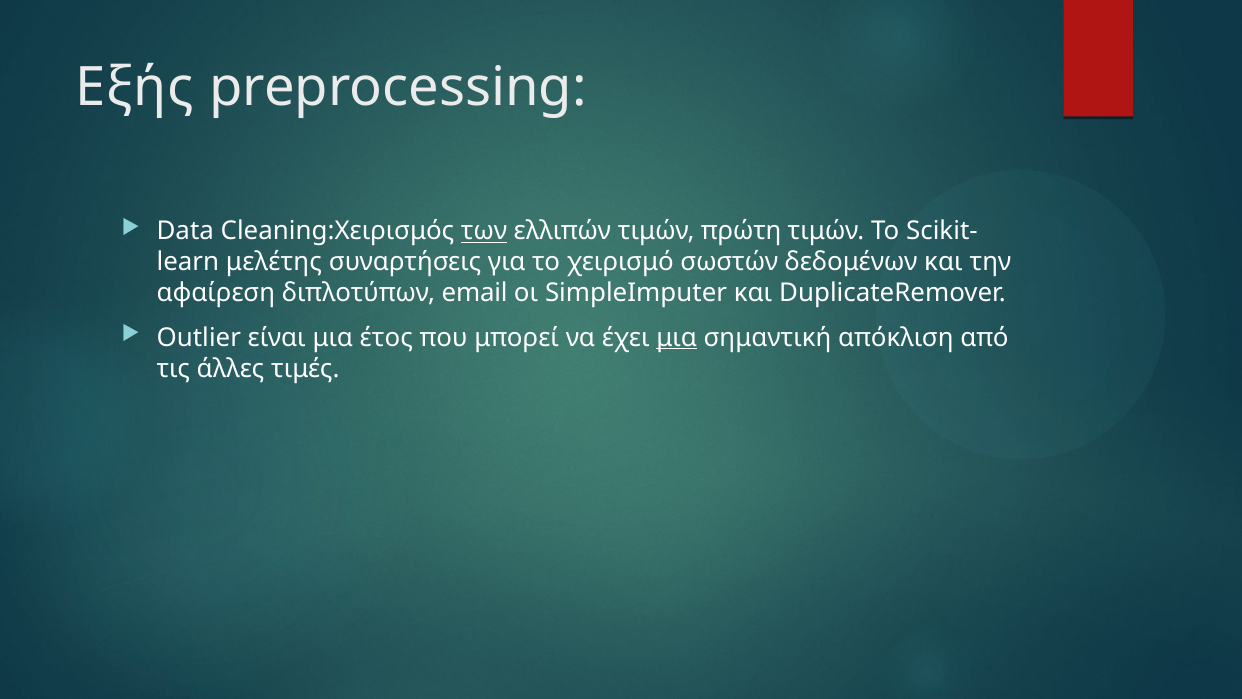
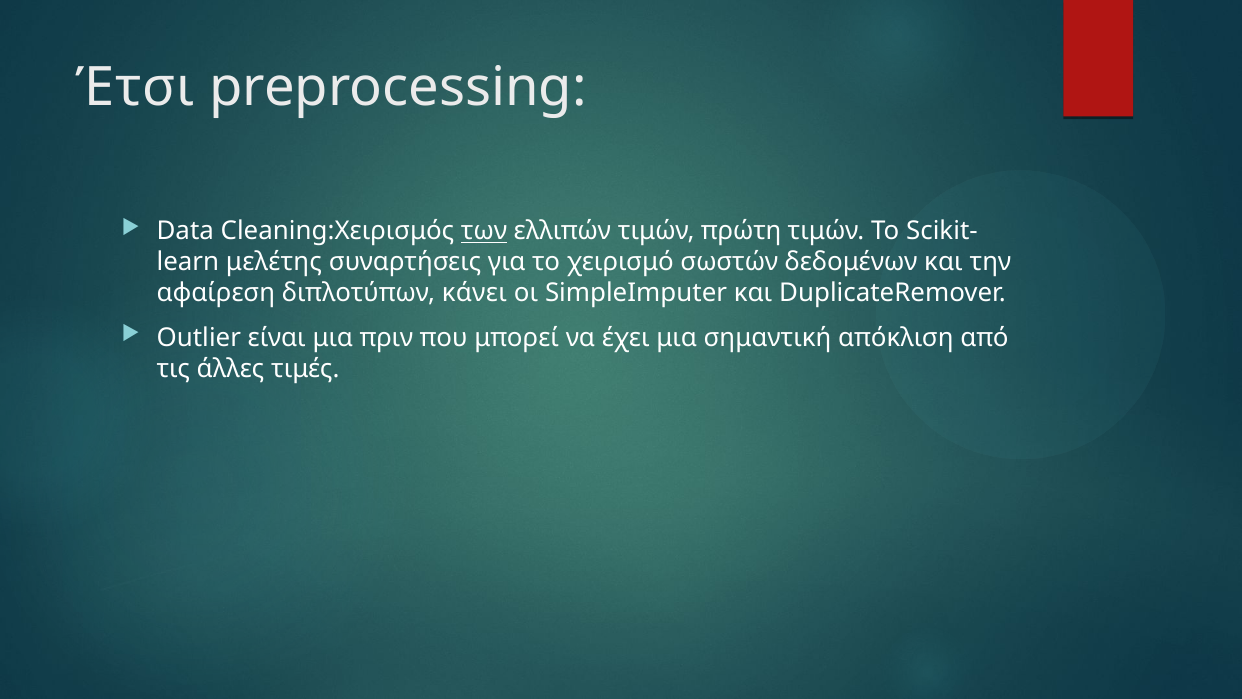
Εξής: Εξής -> Έτσι
email: email -> κάνει
έτος: έτος -> πριν
μια at (677, 337) underline: present -> none
